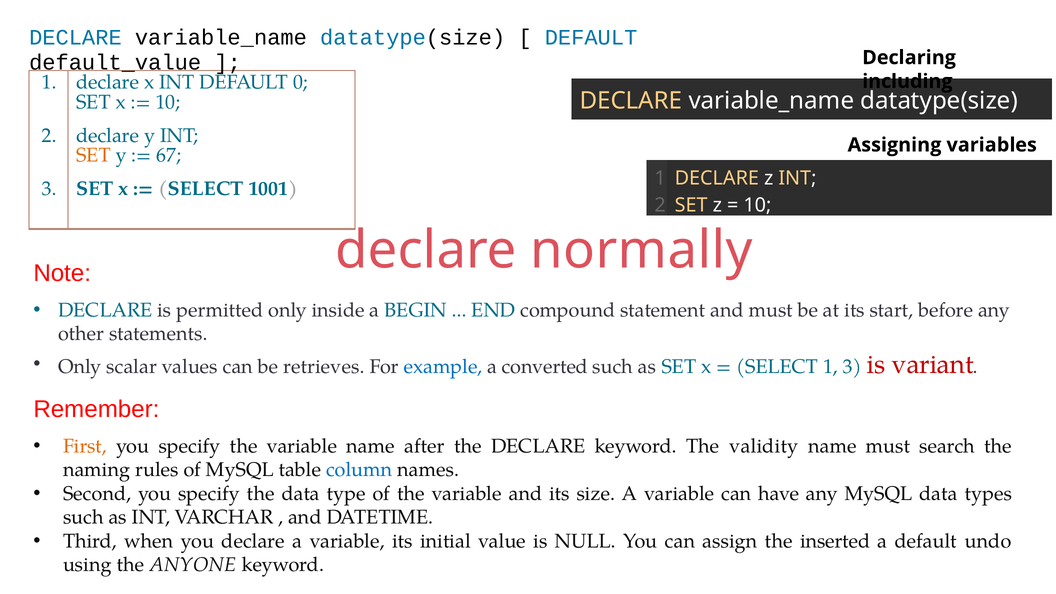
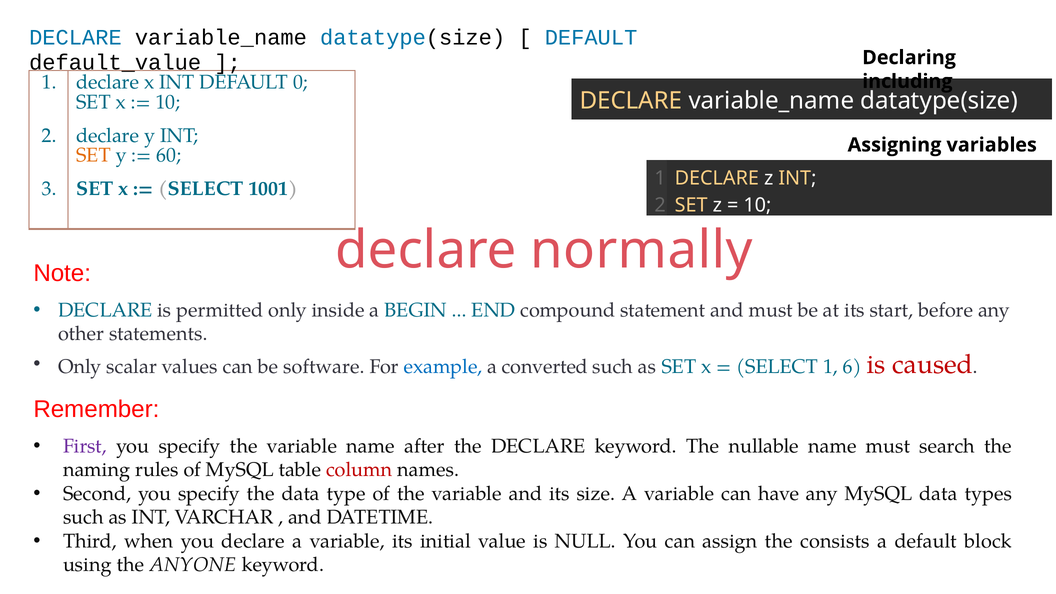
67: 67 -> 60
retrieves: retrieves -> software
1 3: 3 -> 6
variant: variant -> caused
First colour: orange -> purple
validity: validity -> nullable
column colour: blue -> red
inserted: inserted -> consists
undo: undo -> block
